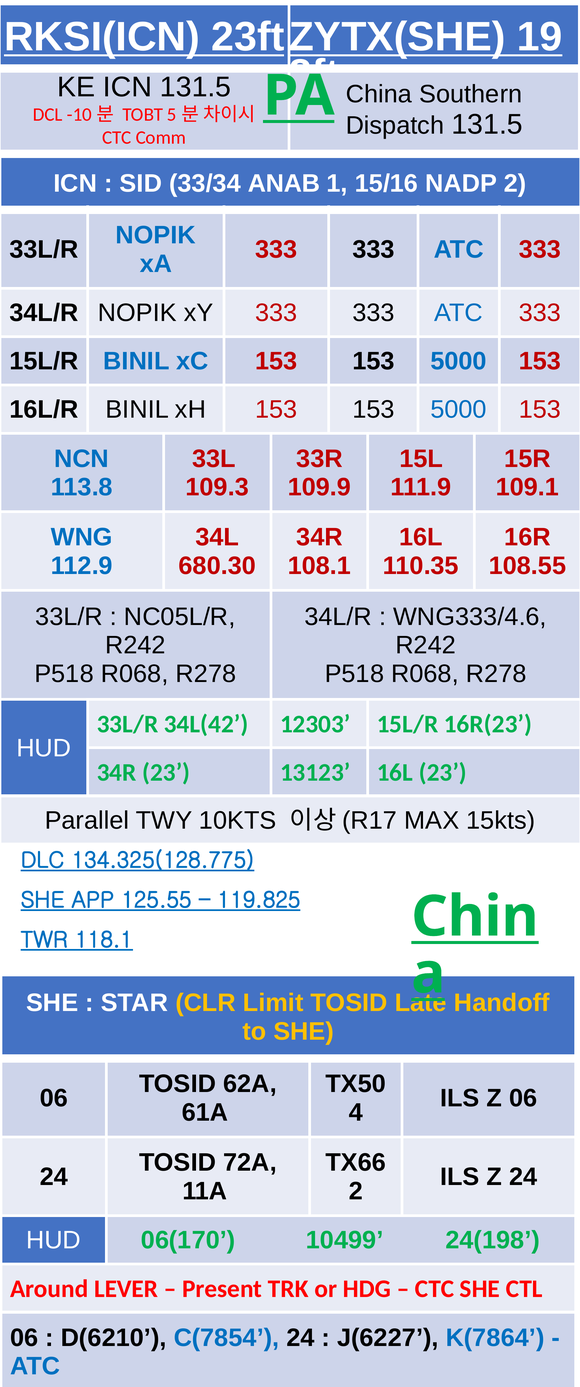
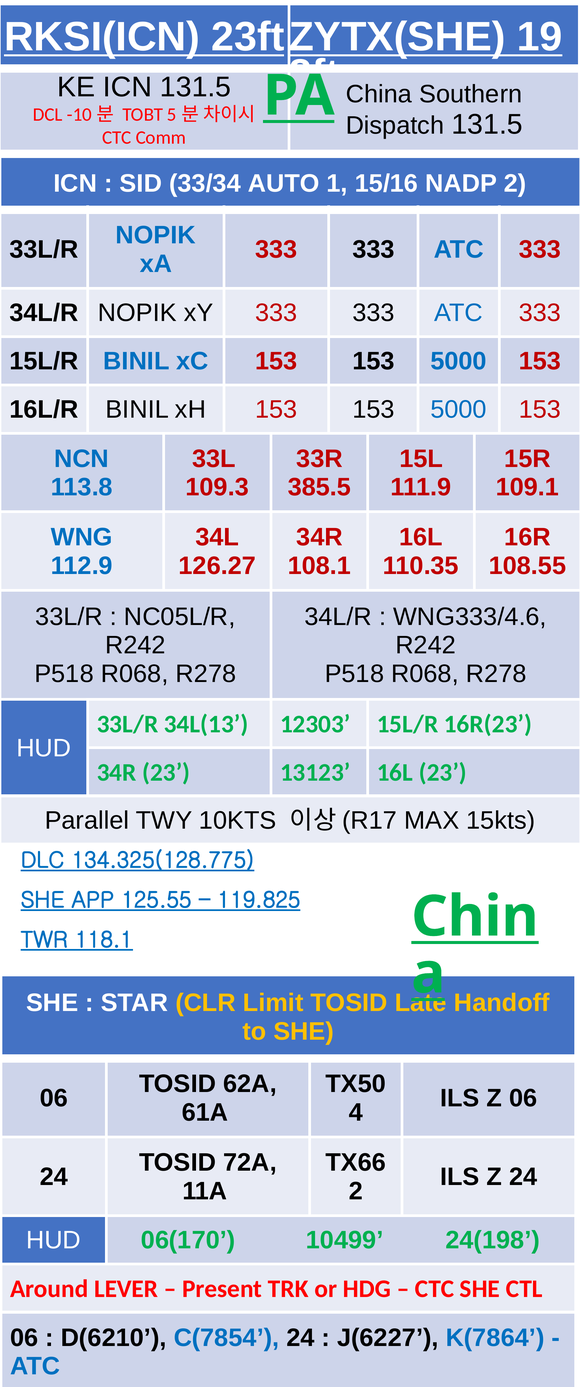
ANAB: ANAB -> AUTO
109.9: 109.9 -> 385.5
680.30: 680.30 -> 126.27
34L(42: 34L(42 -> 34L(13
